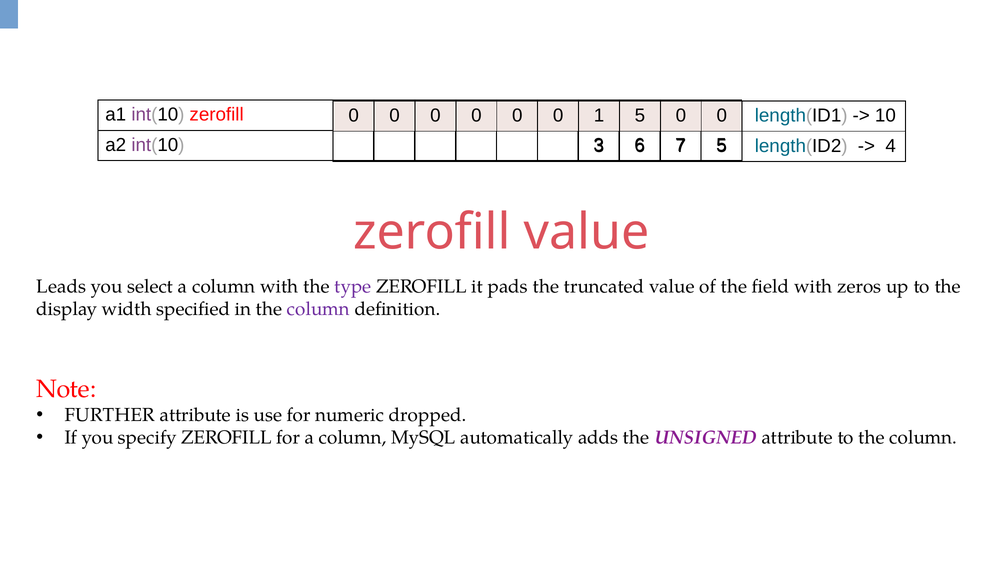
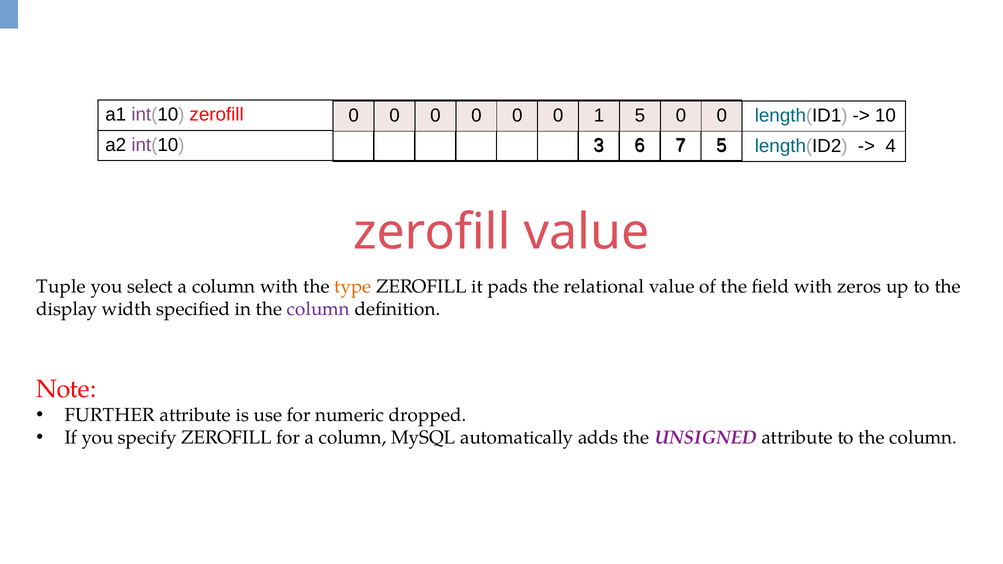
Leads: Leads -> Tuple
type colour: purple -> orange
truncated: truncated -> relational
